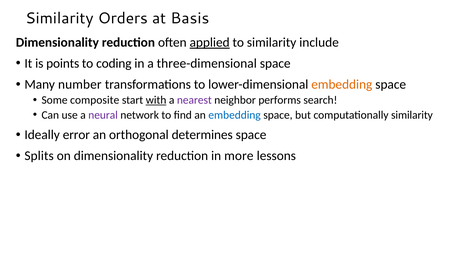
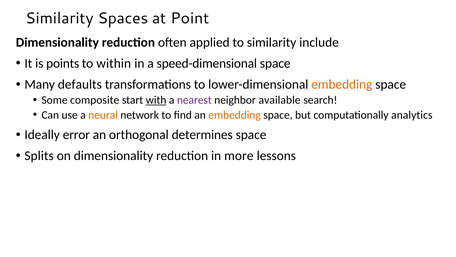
Orders: Orders -> Spaces
Basis: Basis -> Point
applied underline: present -> none
coding: coding -> within
three-dimensional: three-dimensional -> speed-dimensional
number: number -> defaults
performs: performs -> available
neural colour: purple -> orange
embedding at (235, 115) colour: blue -> orange
computationally similarity: similarity -> analytics
